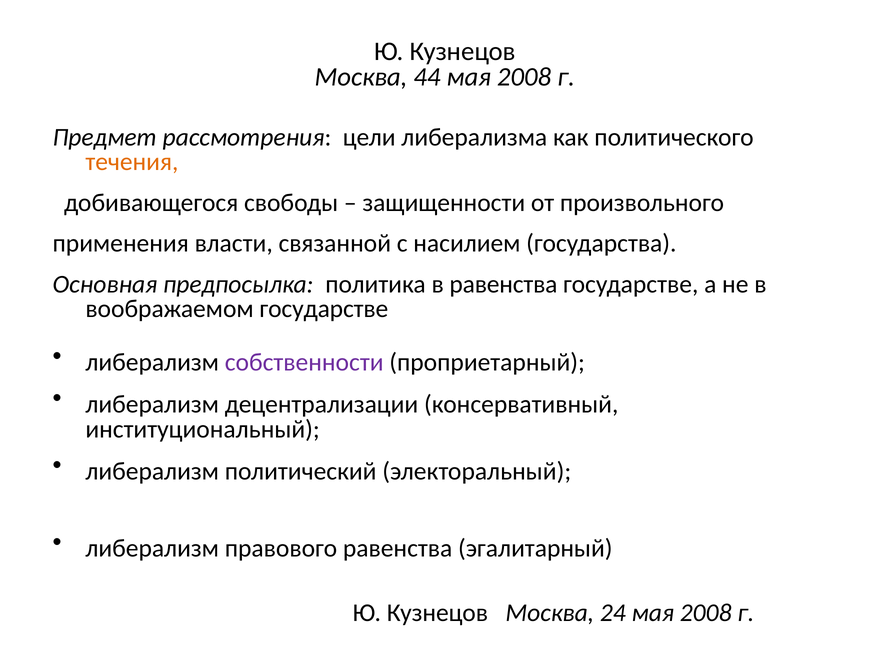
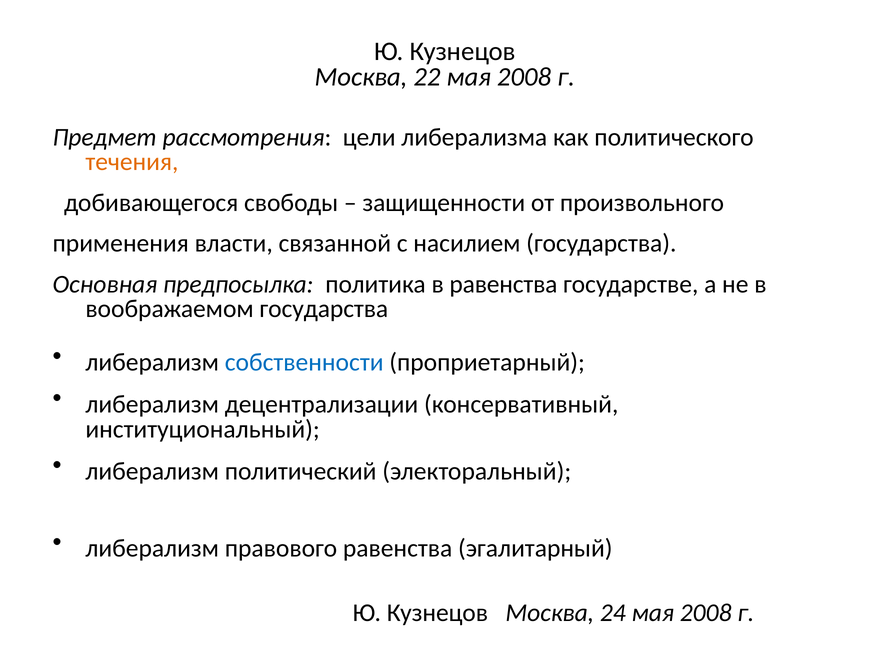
44: 44 -> 22
воображаемом государстве: государстве -> государства
собственности colour: purple -> blue
